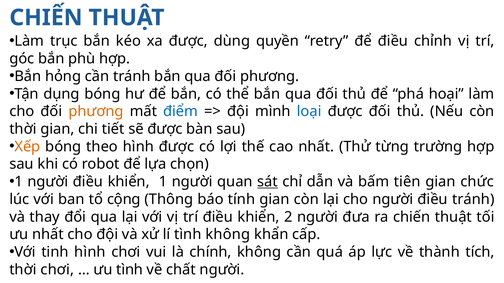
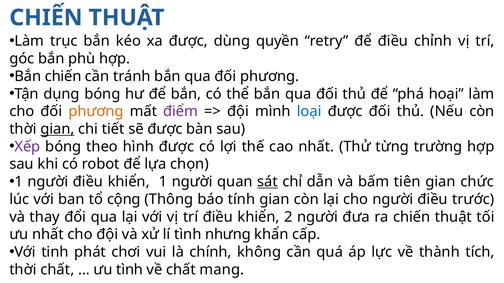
Bắn hỏng: hỏng -> chiến
điểm colour: blue -> purple
gian at (57, 129) underline: none -> present
Xếp colour: orange -> purple
điều tránh: tránh -> trước
tình không: không -> nhưng
tinh hình: hình -> phát
thời chơi: chơi -> chất
chất người: người -> mang
